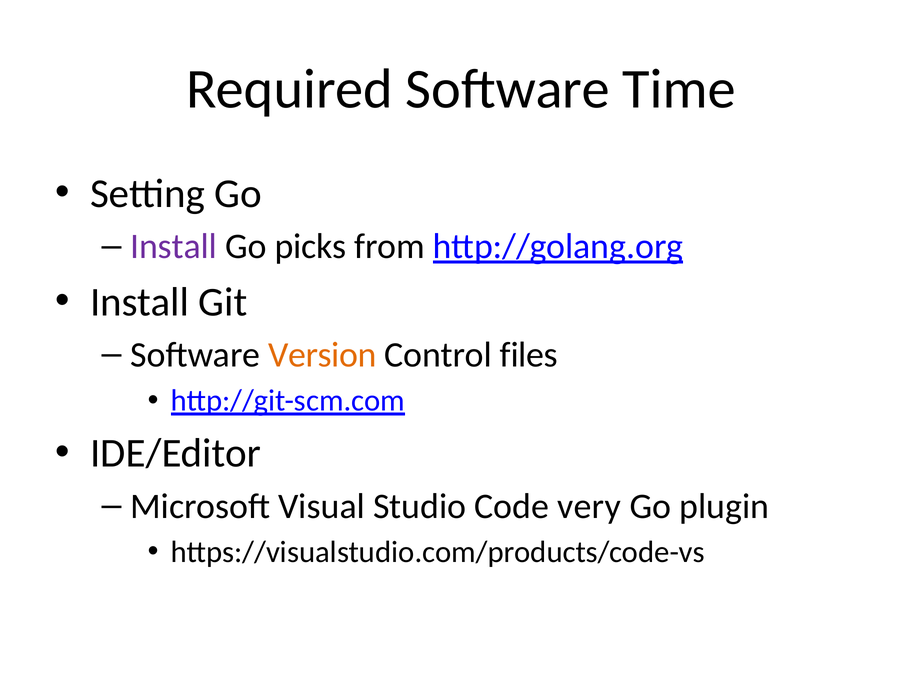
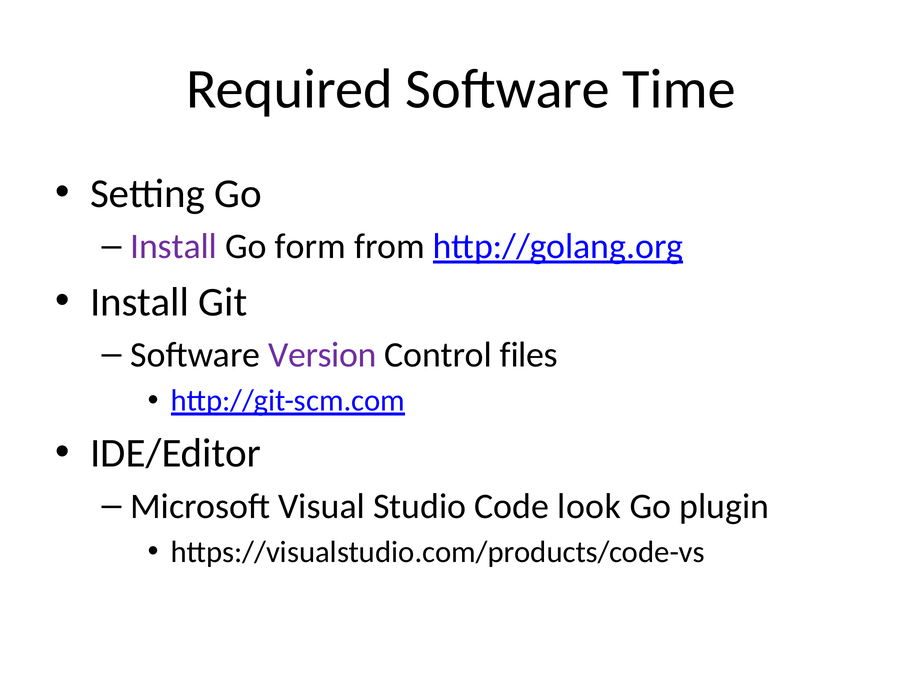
picks: picks -> form
Version colour: orange -> purple
very: very -> look
